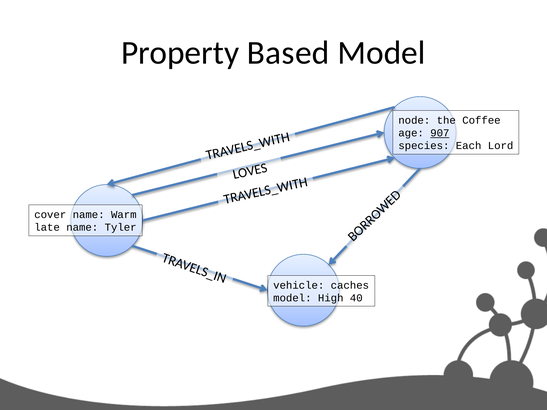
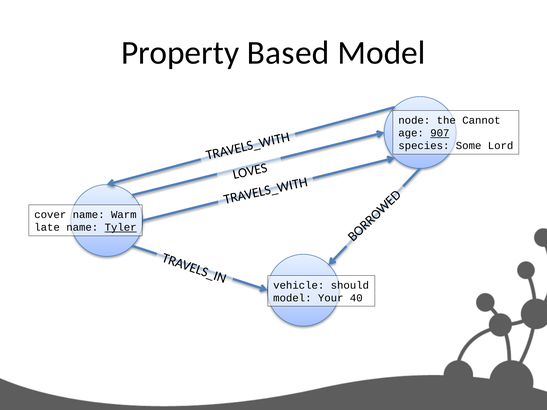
Coffee: Coffee -> Cannot
Each: Each -> Some
Tyler underline: none -> present
caches: caches -> should
High: High -> Your
